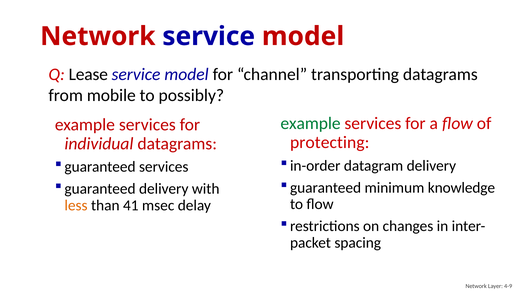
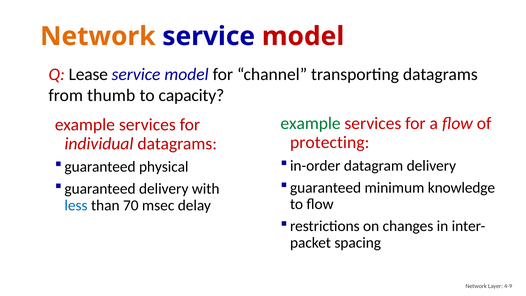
Network at (98, 36) colour: red -> orange
mobile: mobile -> thumb
possibly: possibly -> capacity
guaranteed services: services -> physical
less colour: orange -> blue
41: 41 -> 70
